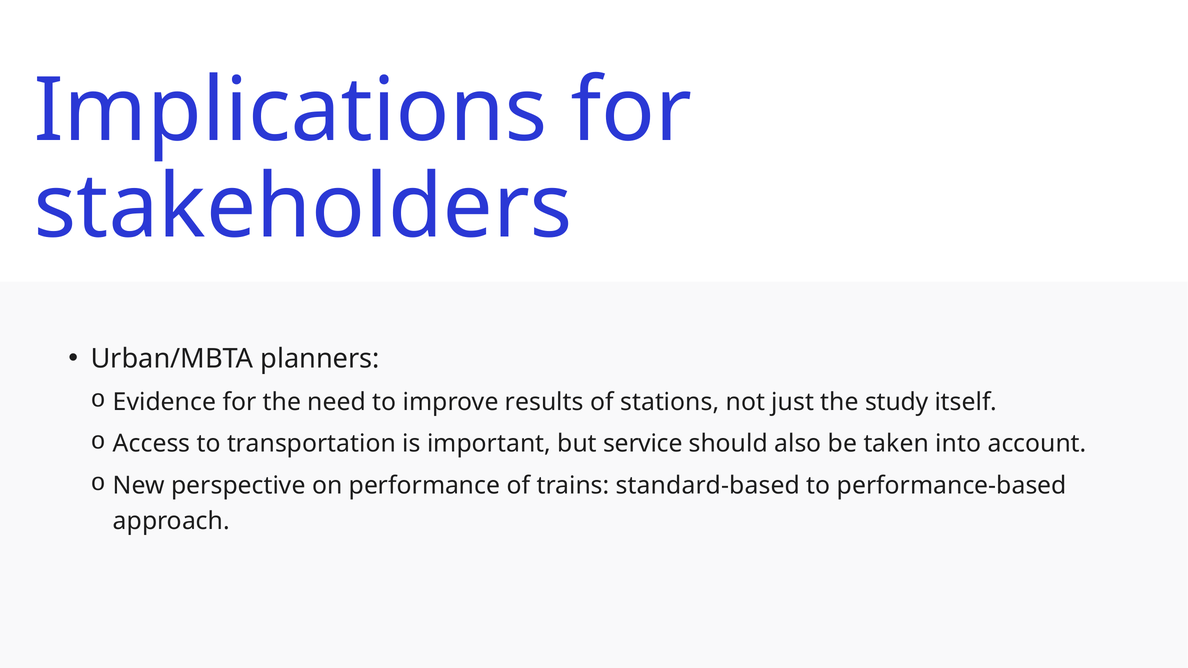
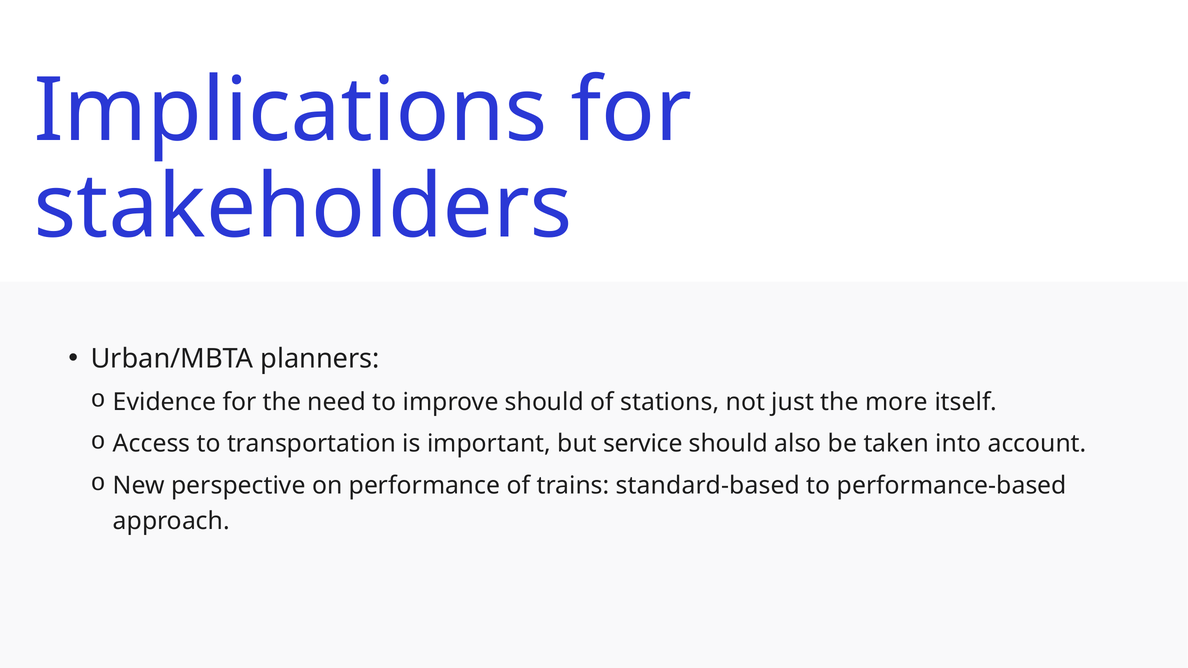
improve results: results -> should
study: study -> more
